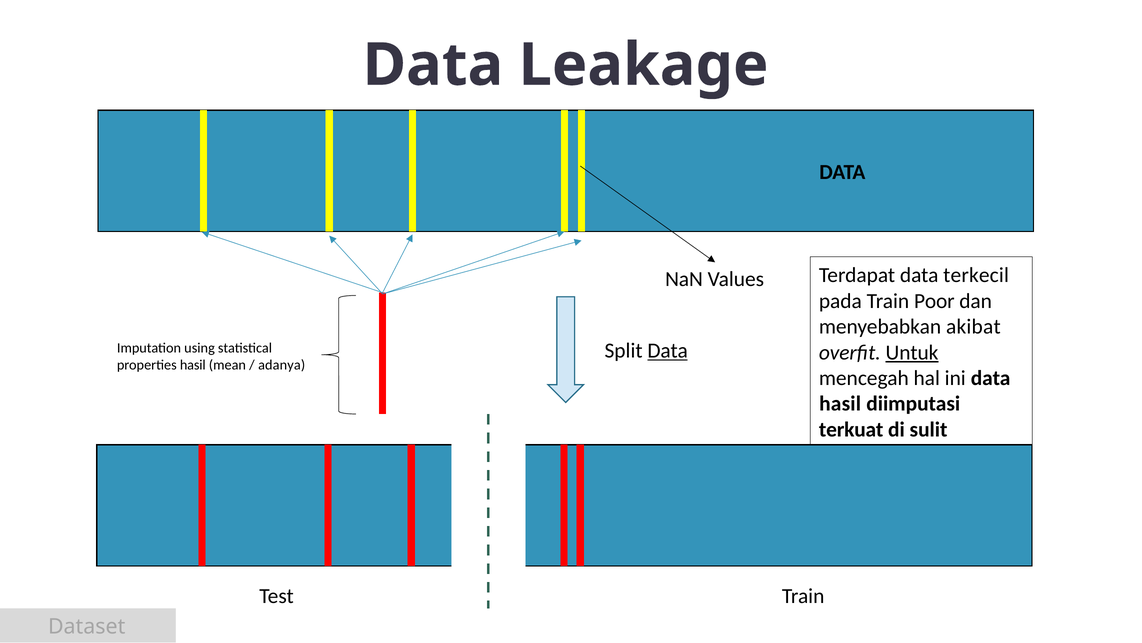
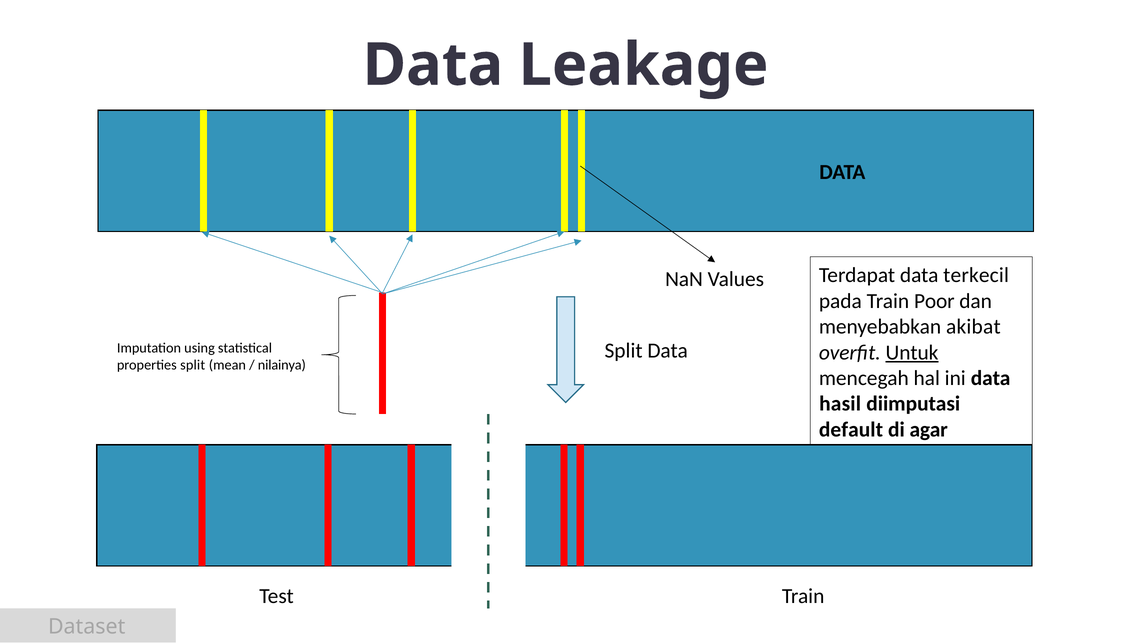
Data at (668, 350) underline: present -> none
properties hasil: hasil -> split
adanya: adanya -> nilainya
terkuat: terkuat -> default
sulit: sulit -> agar
